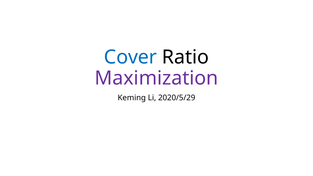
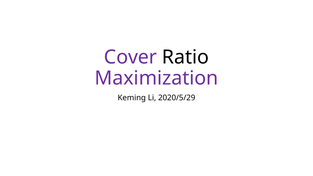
Cover colour: blue -> purple
